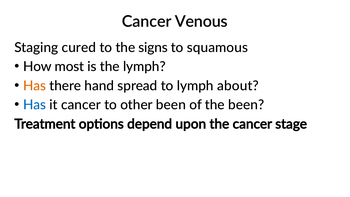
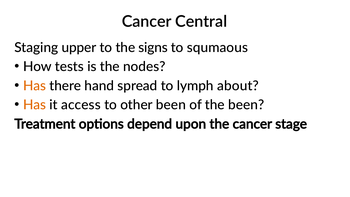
Venous: Venous -> Central
cured: cured -> upper
squamous: squamous -> squmaous
most: most -> tests
the lymph: lymph -> nodes
Has at (35, 105) colour: blue -> orange
it cancer: cancer -> access
